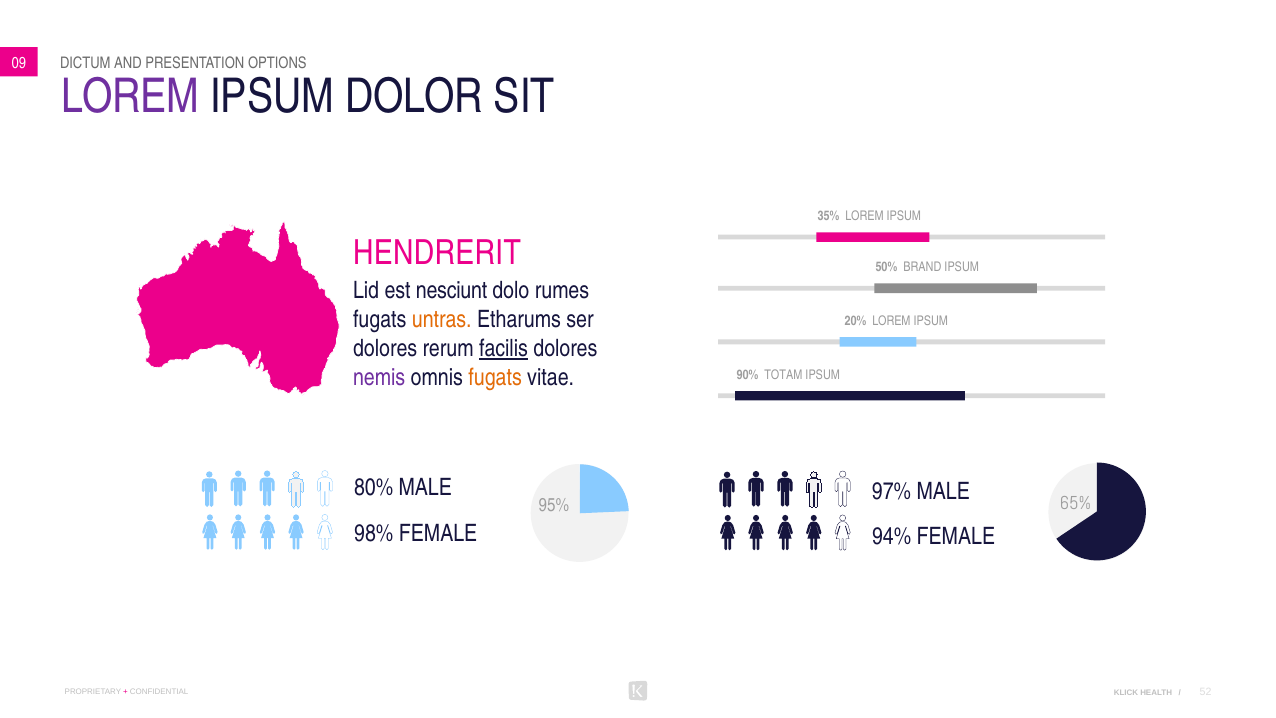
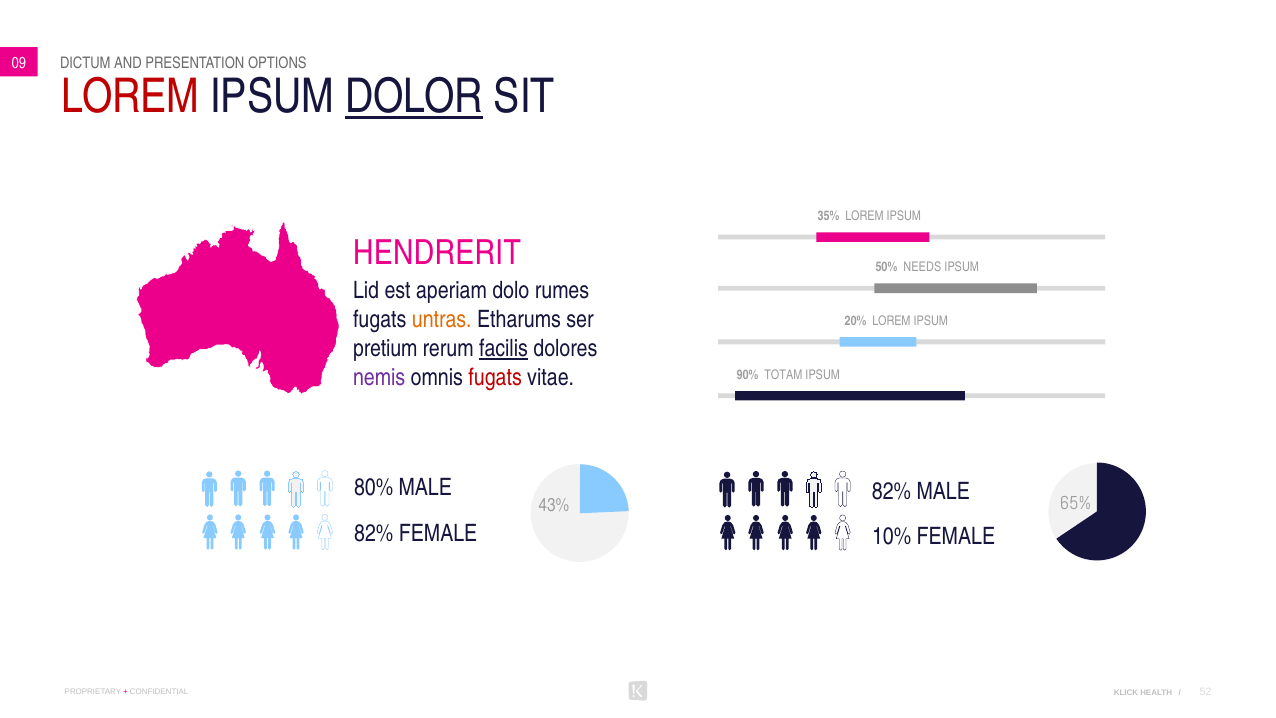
LOREM at (130, 97) colour: purple -> red
DOLOR underline: none -> present
BRAND: BRAND -> NEEDS
nesciunt: nesciunt -> aperiam
dolores at (385, 348): dolores -> pretium
fugats at (495, 377) colour: orange -> red
97% at (892, 491): 97% -> 82%
95%: 95% -> 43%
98% at (374, 533): 98% -> 82%
94%: 94% -> 10%
